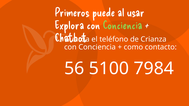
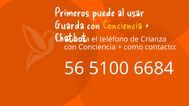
Explora at (69, 25): Explora -> Guarda
Conciencia at (123, 25) colour: light green -> yellow
7984: 7984 -> 6684
